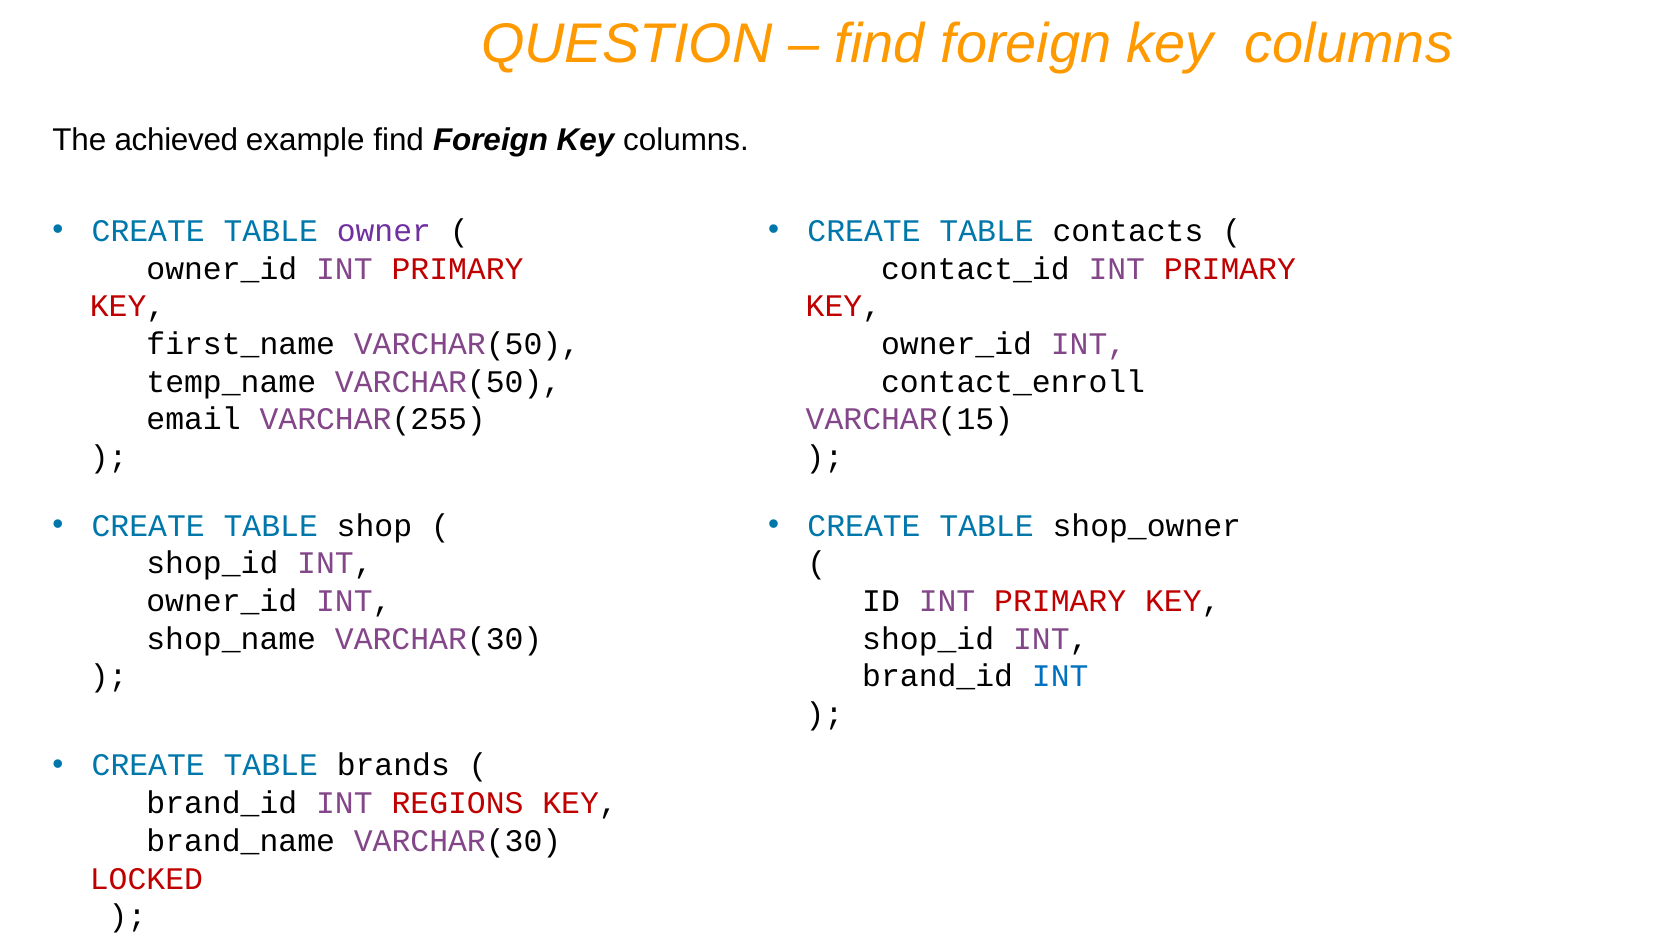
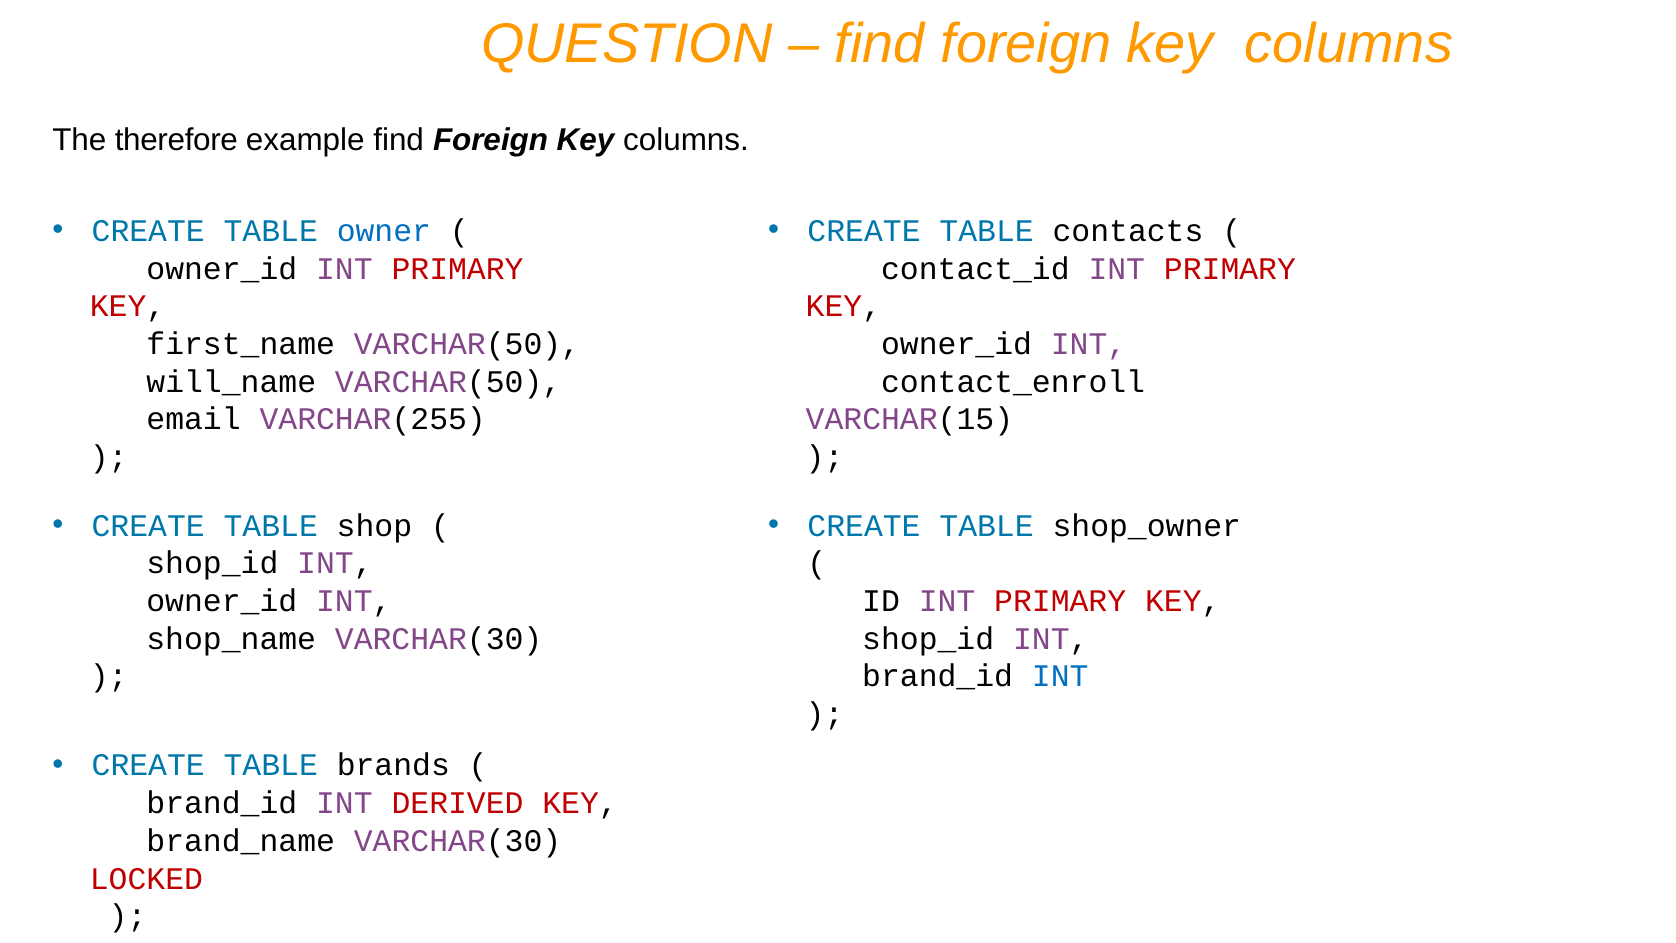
achieved: achieved -> therefore
owner colour: purple -> blue
temp_name: temp_name -> will_name
REGIONS: REGIONS -> DERIVED
